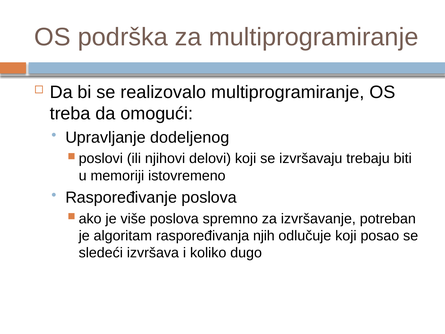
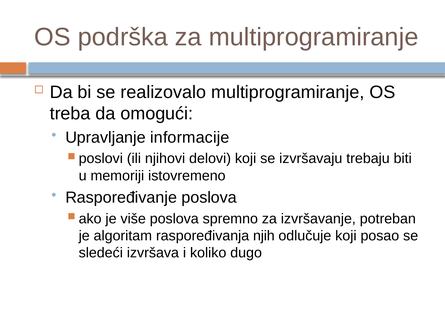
dodeljenog: dodeljenog -> informacije
